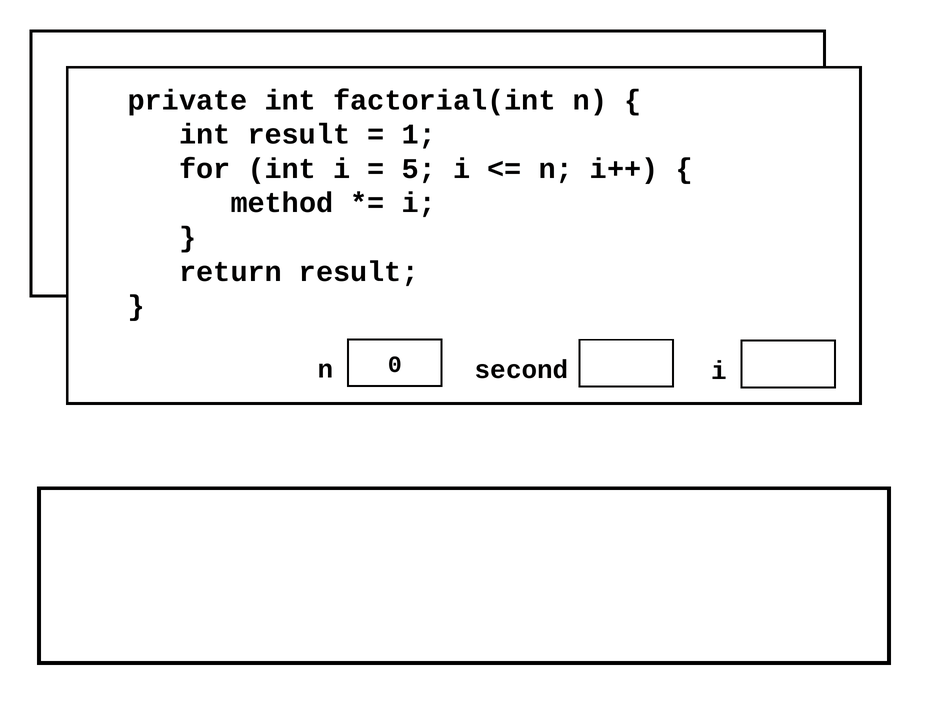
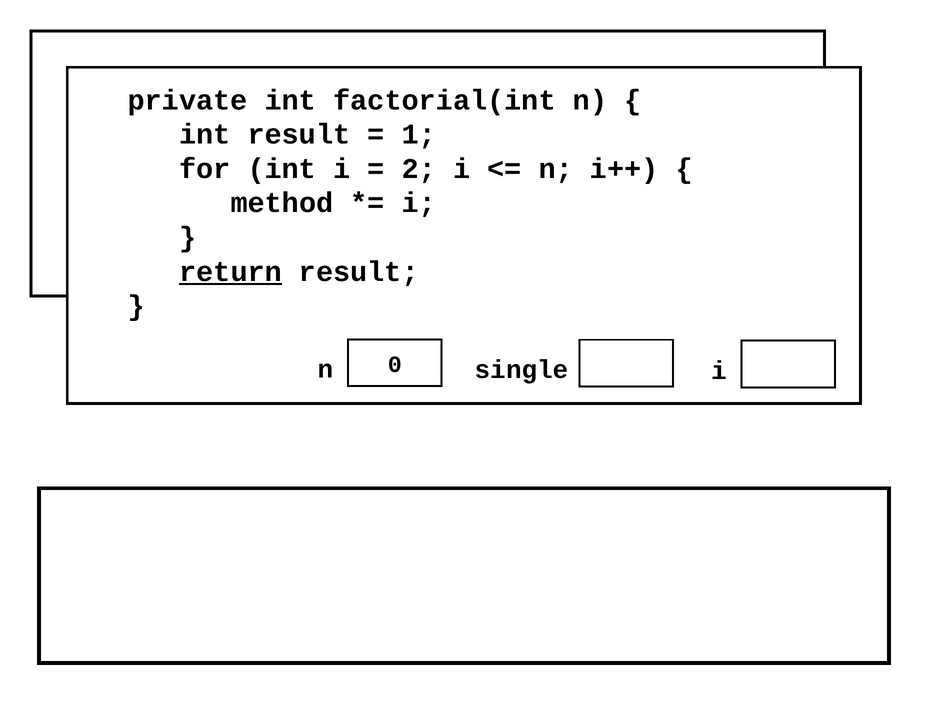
5: 5 -> 2
return underline: none -> present
second: second -> single
